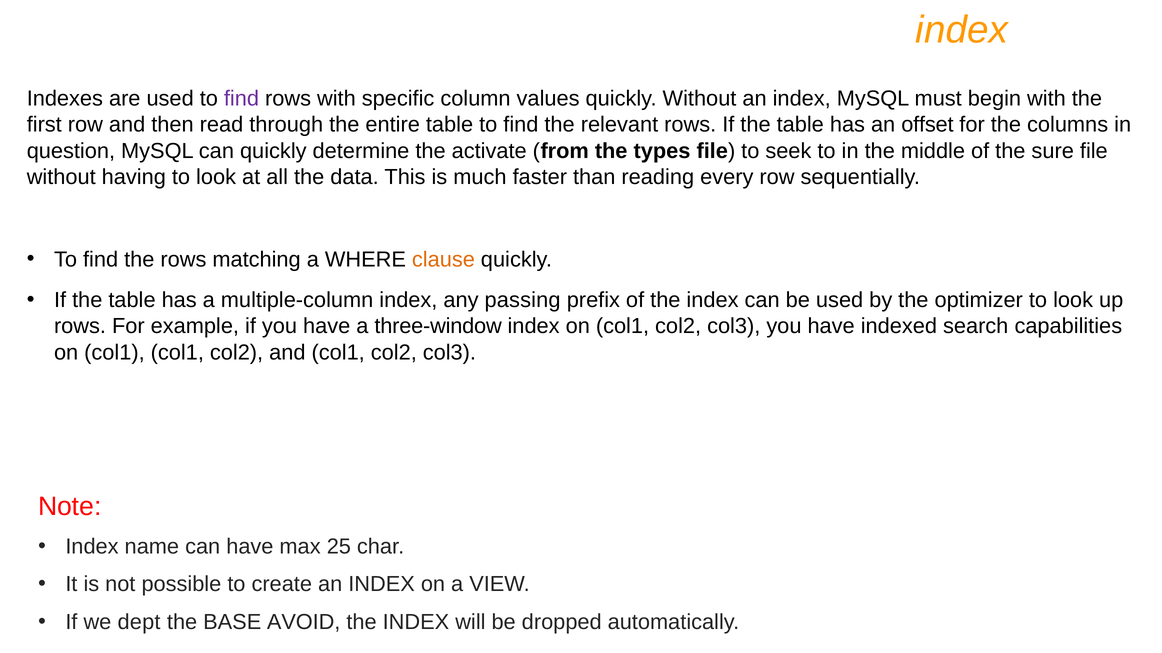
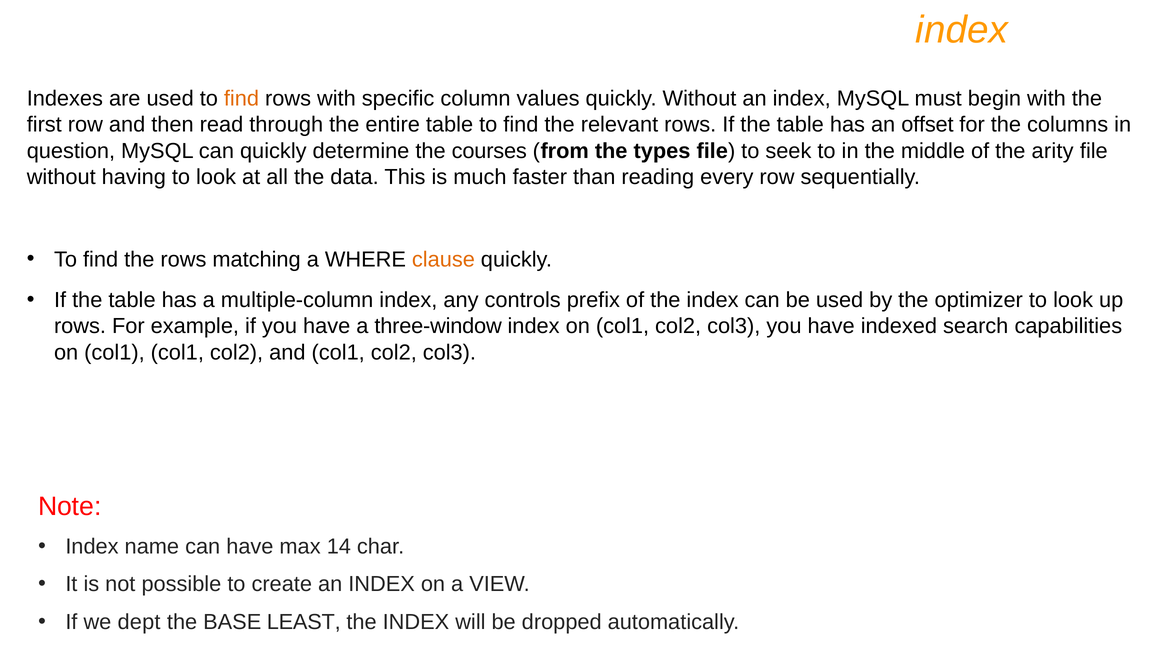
find at (242, 99) colour: purple -> orange
activate: activate -> courses
sure: sure -> arity
passing: passing -> controls
25: 25 -> 14
AVOID: AVOID -> LEAST
